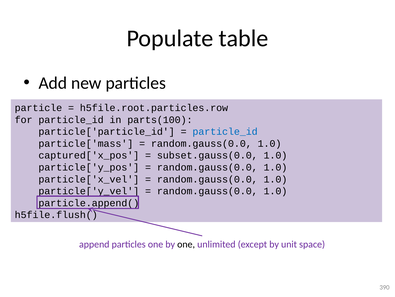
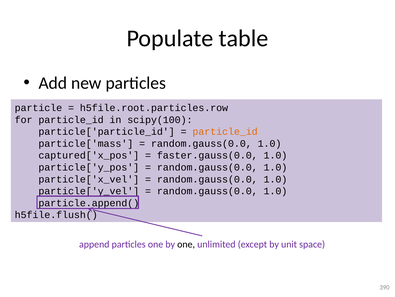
parts(100: parts(100 -> scipy(100
particle_id at (225, 131) colour: blue -> orange
subset.gauss(0.0: subset.gauss(0.0 -> faster.gauss(0.0
